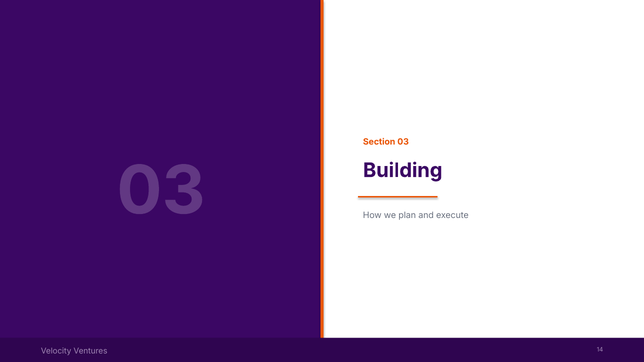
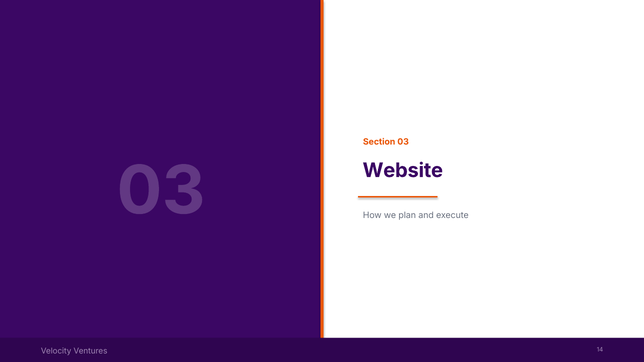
Building: Building -> Website
